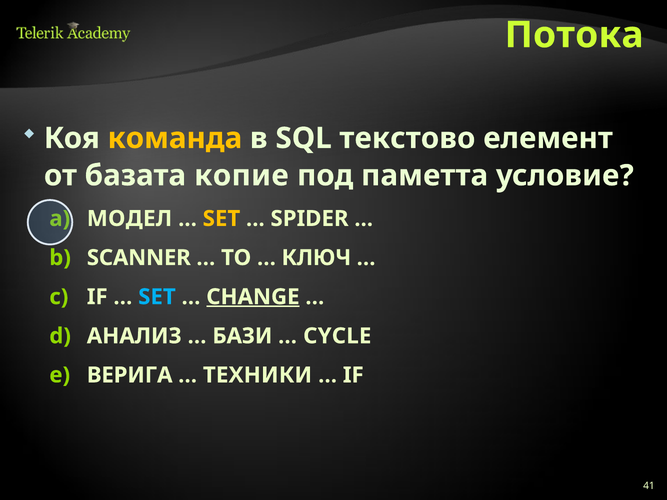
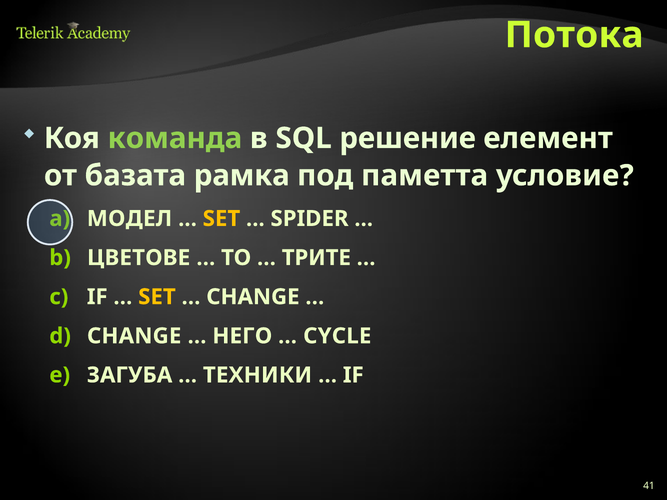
команда colour: yellow -> light green
текстово: текстово -> решение
копие: копие -> рамка
SCANNER: SCANNER -> ЦВЕТОВЕ
КЛЮЧ: КЛЮЧ -> ТРИТЕ
SET at (157, 297) colour: light blue -> yellow
CHANGE at (253, 297) underline: present -> none
АНАЛИЗ at (134, 336): АНАЛИЗ -> CHANGE
БАЗИ: БАЗИ -> НЕГО
ВЕРИГА: ВЕРИГА -> ЗАГУБА
